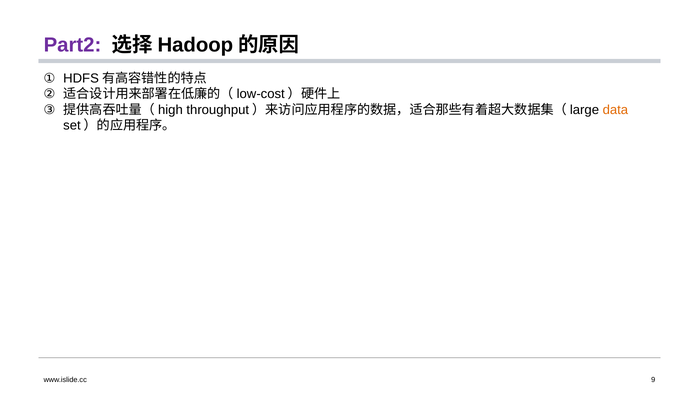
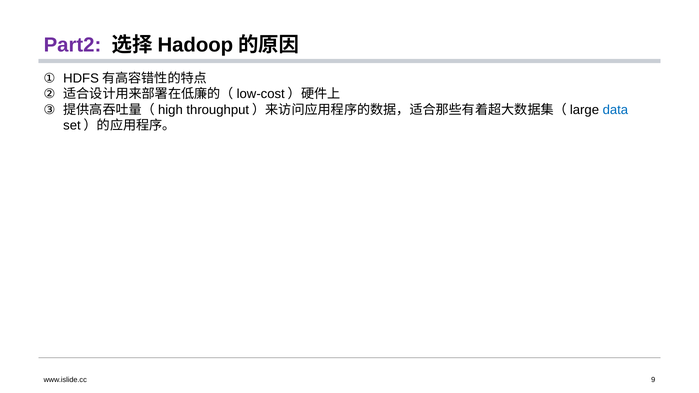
data colour: orange -> blue
